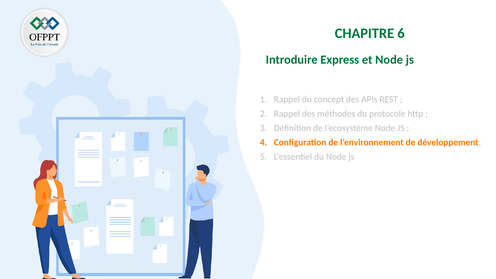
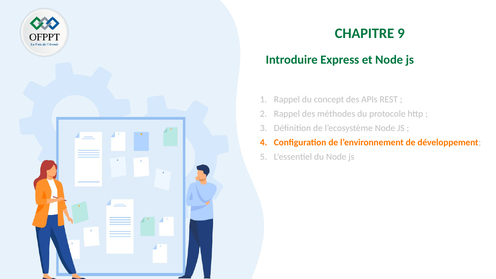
6: 6 -> 9
